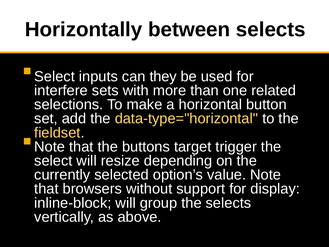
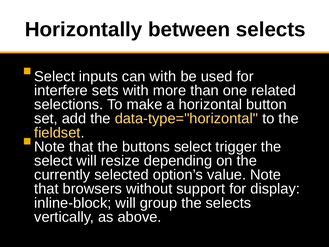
can they: they -> with
buttons target: target -> select
